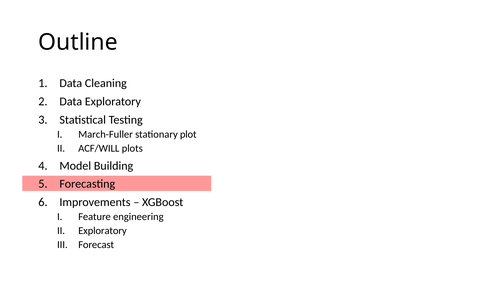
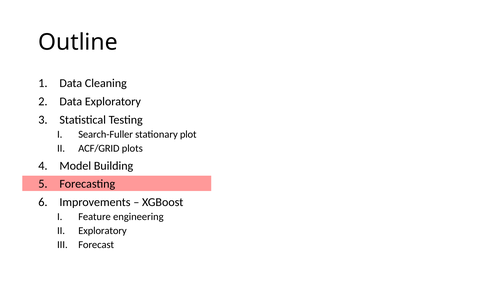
March-Fuller: March-Fuller -> Search-Fuller
ACF/WILL: ACF/WILL -> ACF/GRID
